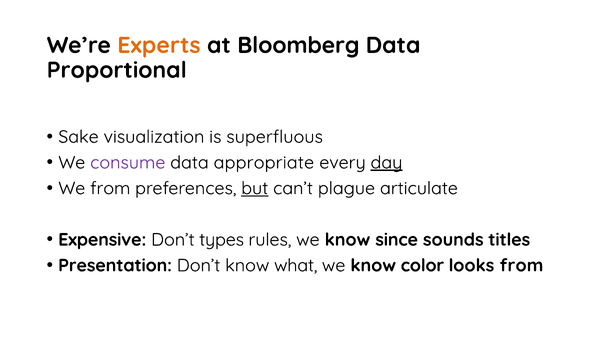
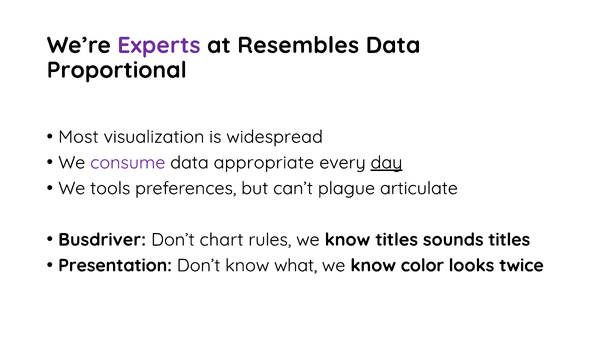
Experts colour: orange -> purple
Bloomberg: Bloomberg -> Resembles
Sake: Sake -> Most
superfluous: superfluous -> widespread
We from: from -> tools
but underline: present -> none
Expensive: Expensive -> Busdriver
types: types -> chart
know since: since -> titles
looks from: from -> twice
